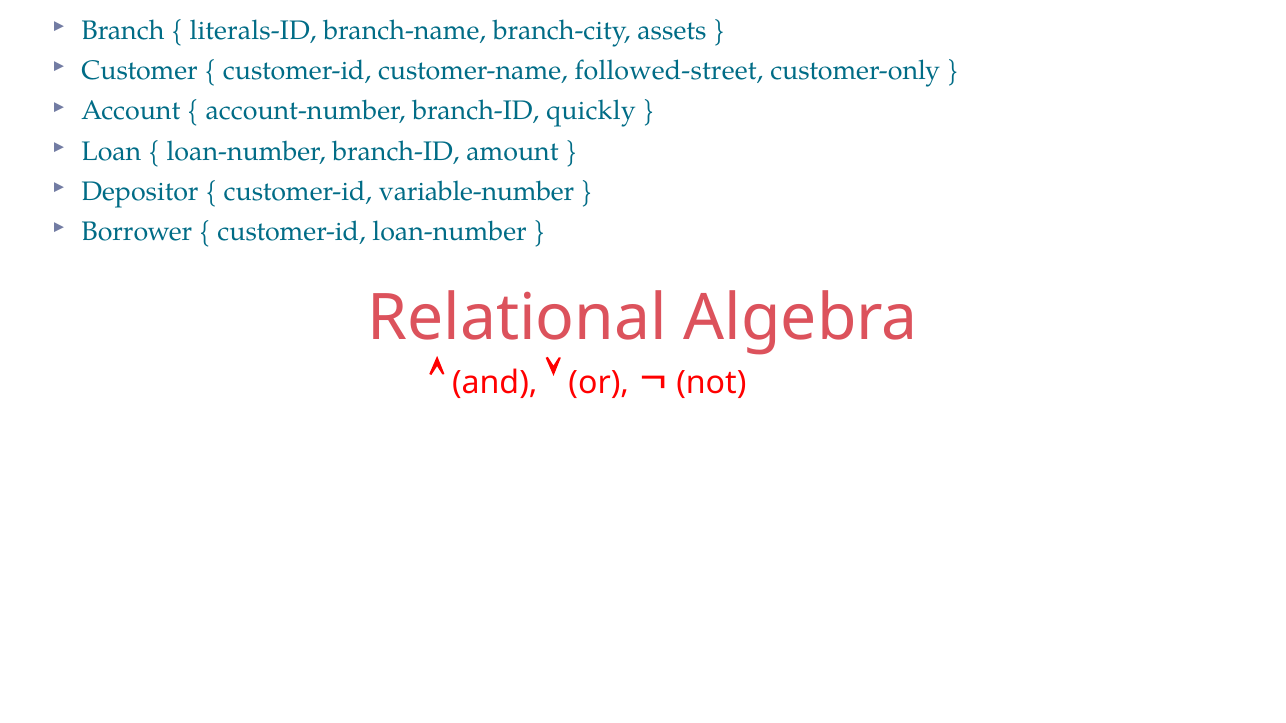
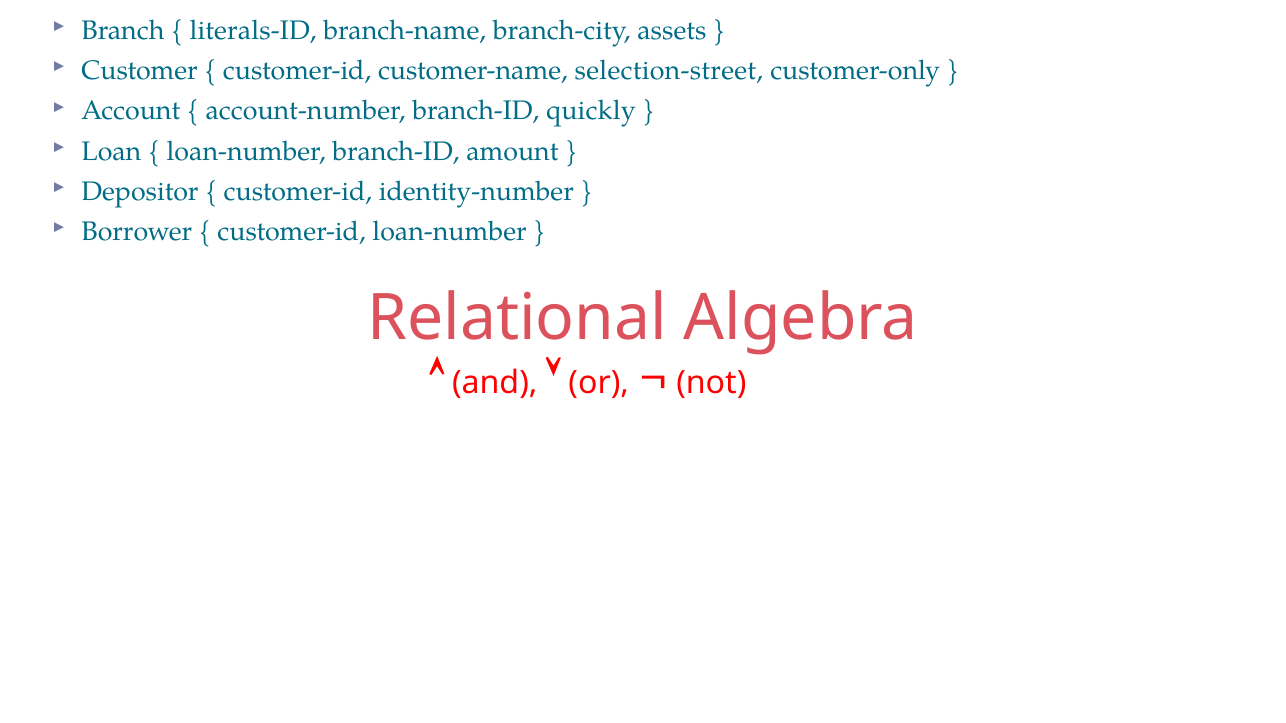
followed-street: followed-street -> selection-street
variable-number: variable-number -> identity-number
